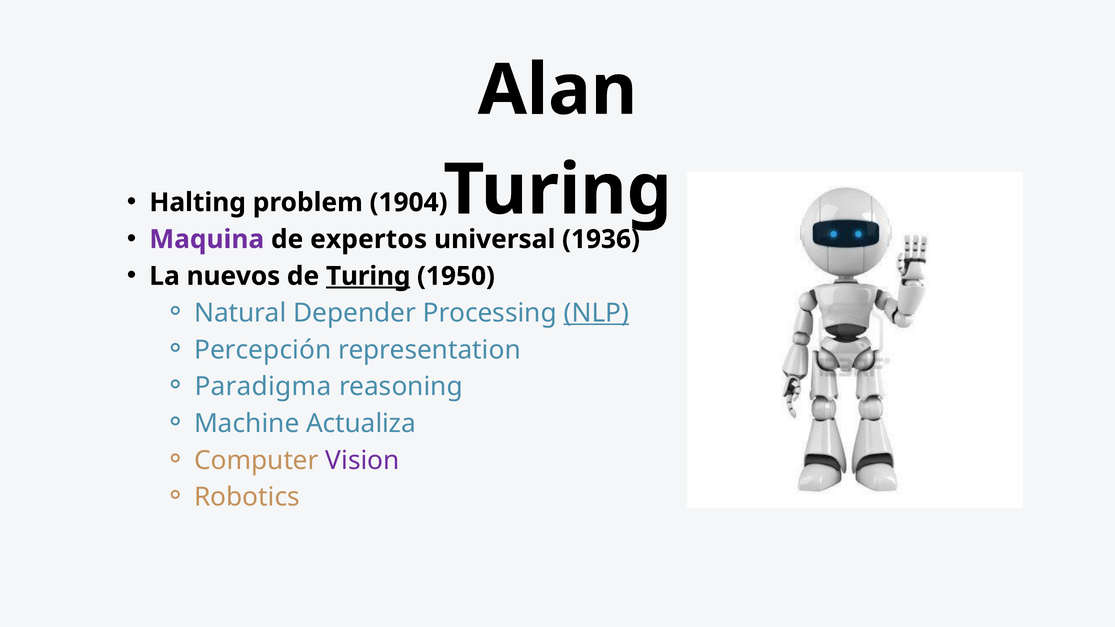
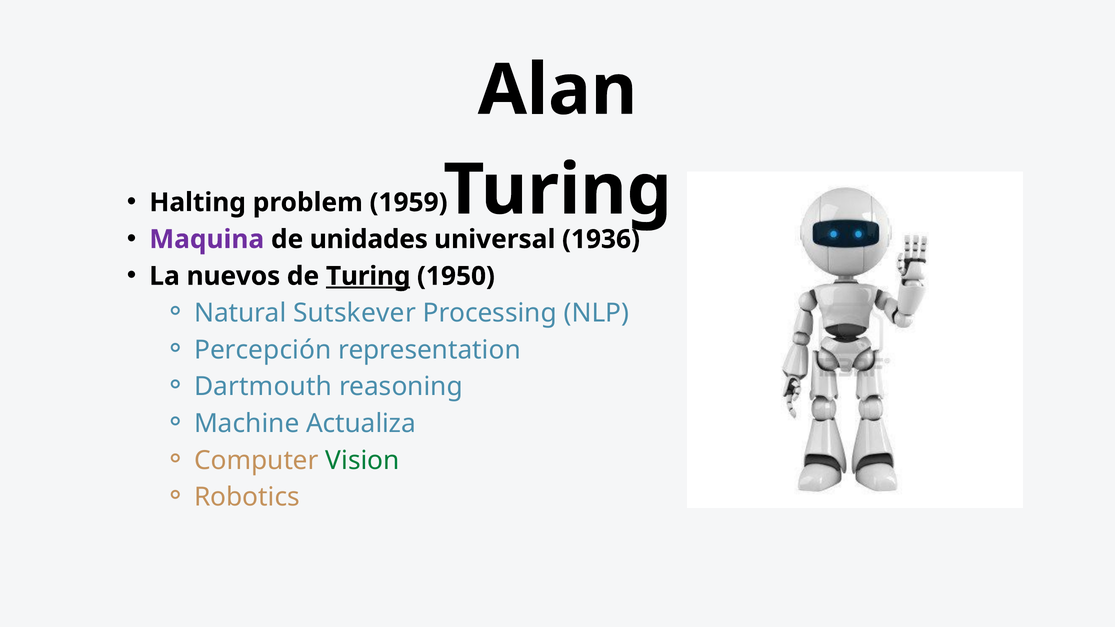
1904: 1904 -> 1959
expertos: expertos -> unidades
Depender: Depender -> Sutskever
NLP underline: present -> none
Paradigma: Paradigma -> Dartmouth
Vision colour: purple -> green
